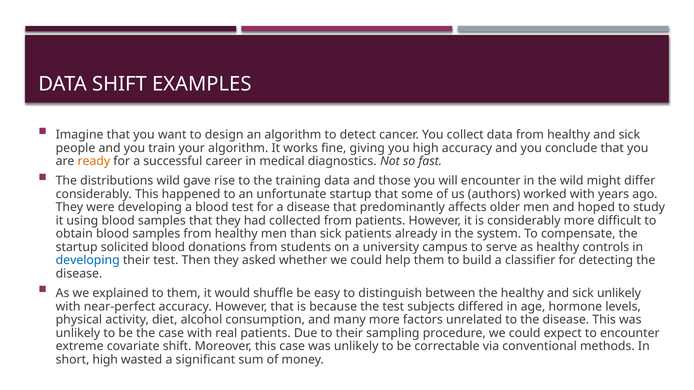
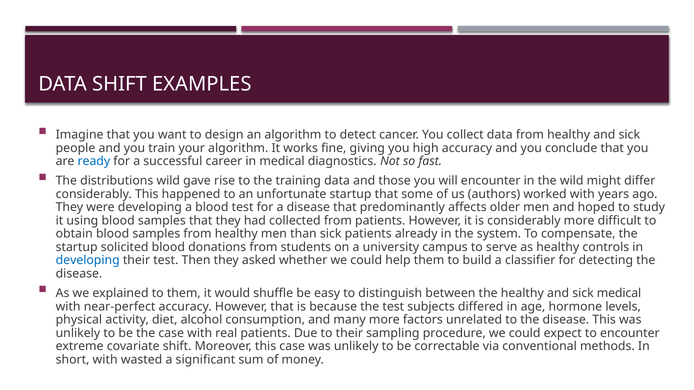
ready colour: orange -> blue
sick unlikely: unlikely -> medical
short high: high -> with
